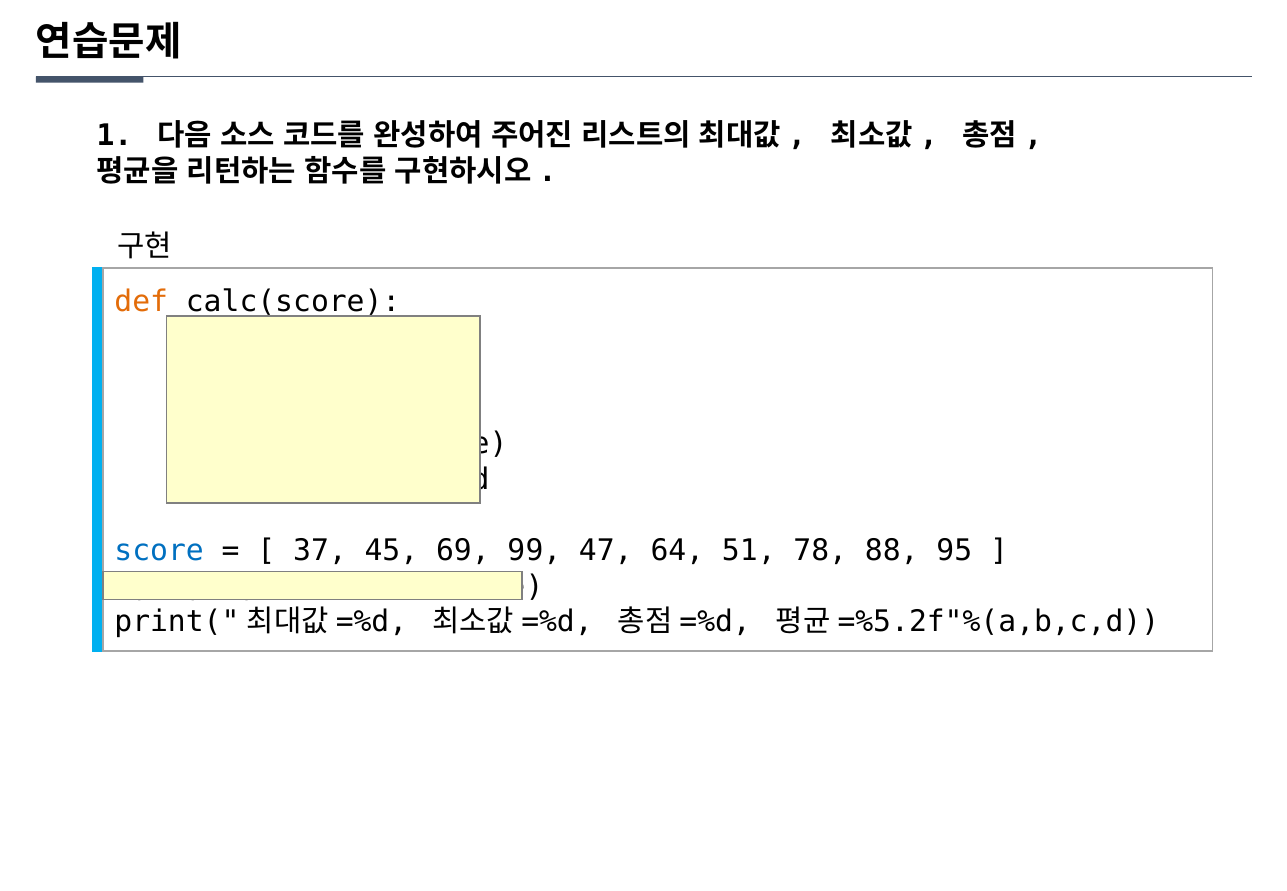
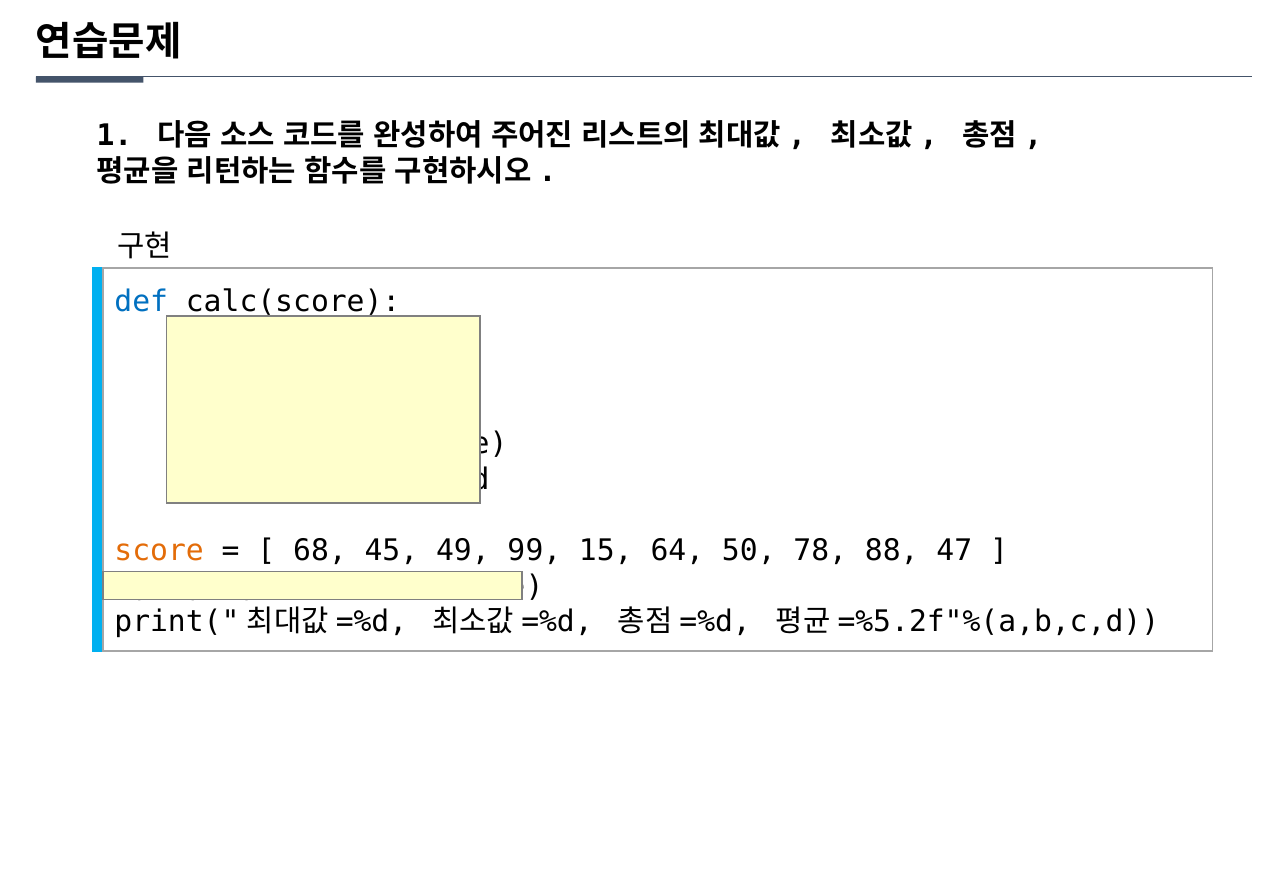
def colour: orange -> blue
score colour: blue -> orange
37: 37 -> 68
69: 69 -> 49
47: 47 -> 15
51: 51 -> 50
95: 95 -> 47
